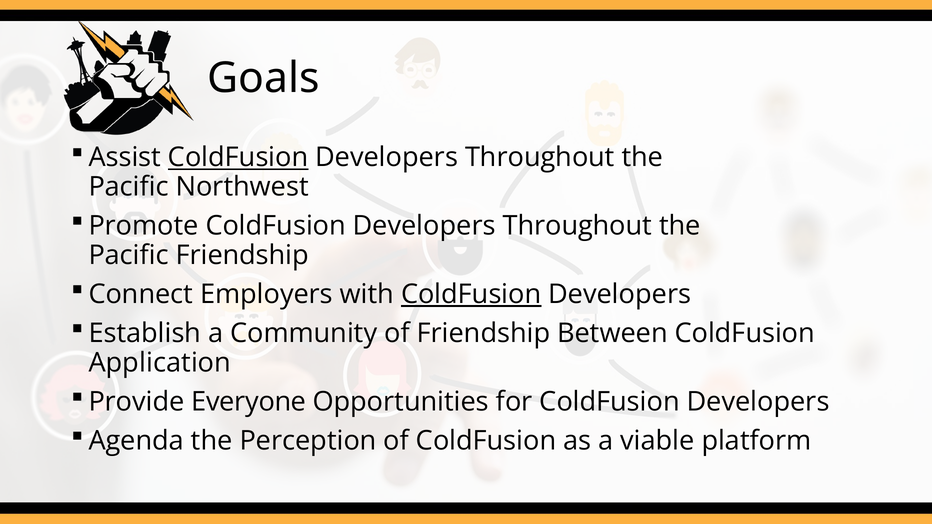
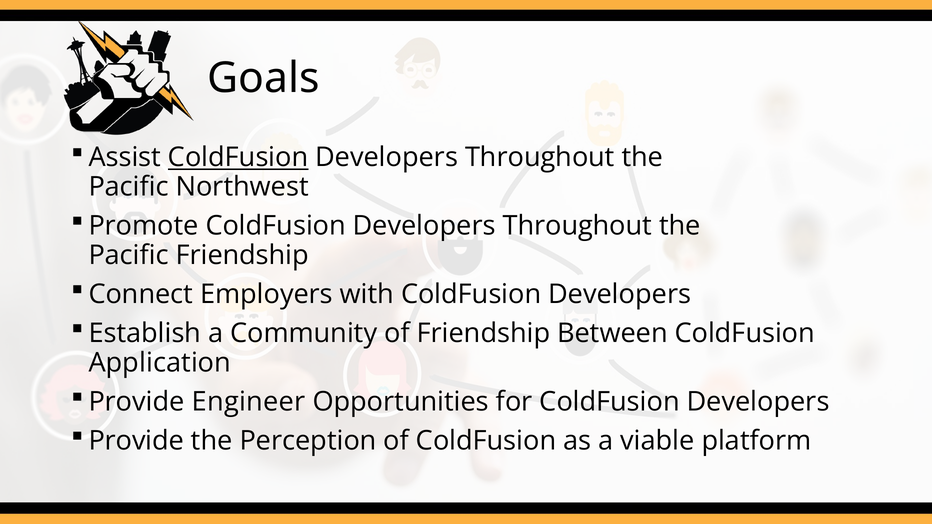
ColdFusion at (471, 294) underline: present -> none
Everyone: Everyone -> Engineer
Agenda at (136, 441): Agenda -> Provide
